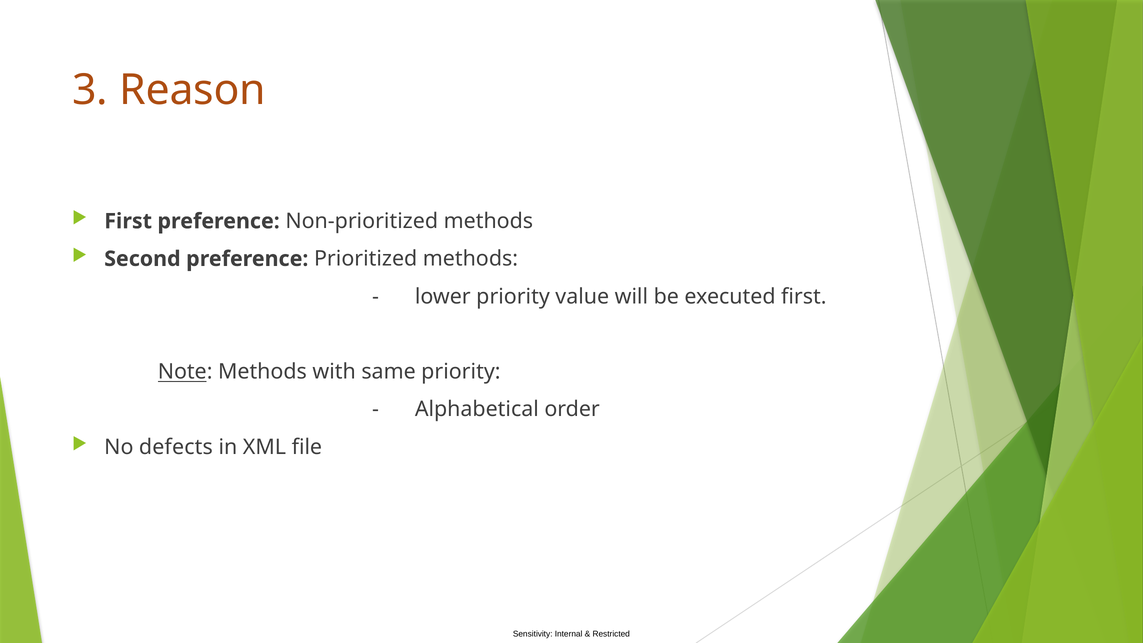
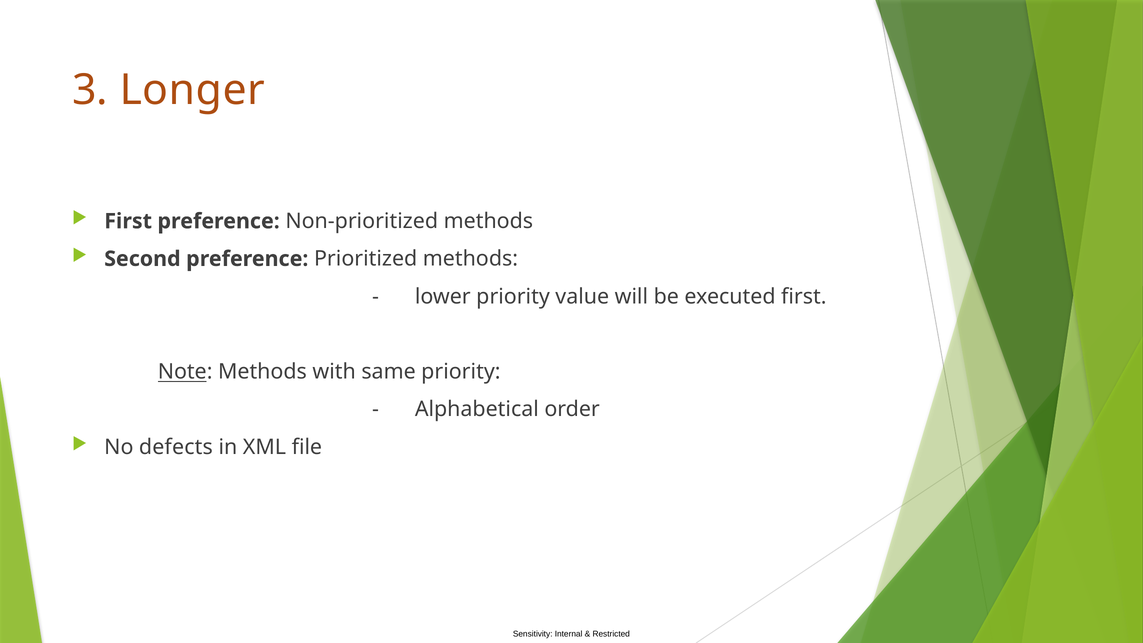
Reason: Reason -> Longer
